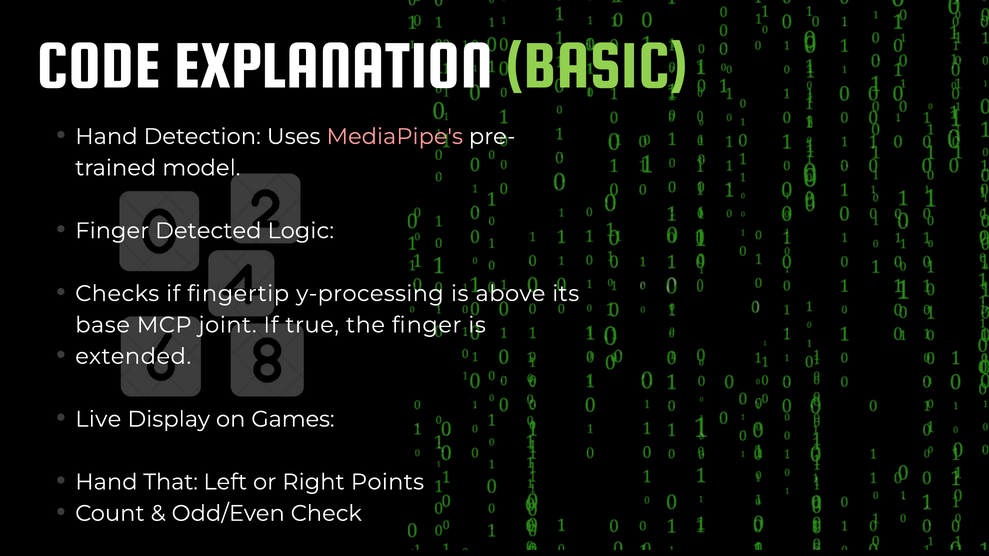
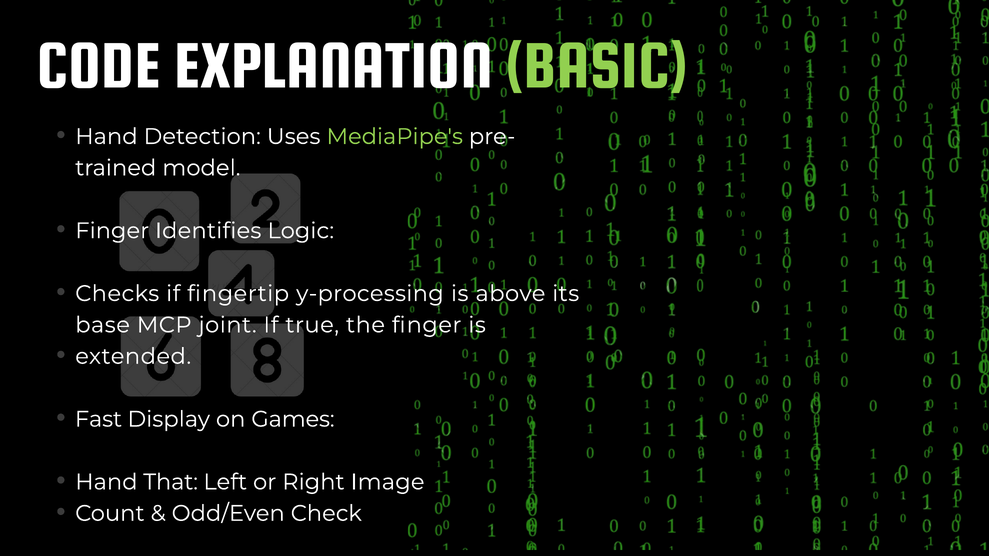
MediaPipe's colour: pink -> light green
Detected: Detected -> Identifies
Live: Live -> Fast
Points: Points -> Image
